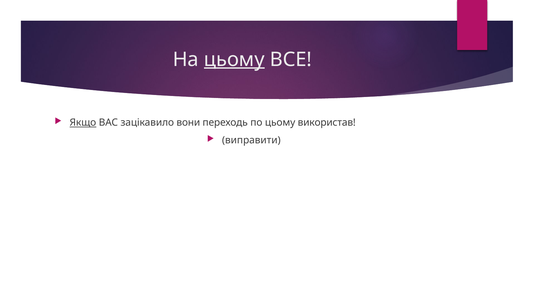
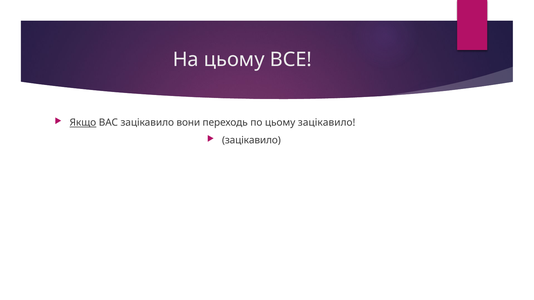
цьому at (234, 60) underline: present -> none
цьому використав: використав -> зацікавило
виправити at (251, 140): виправити -> зацікавило
